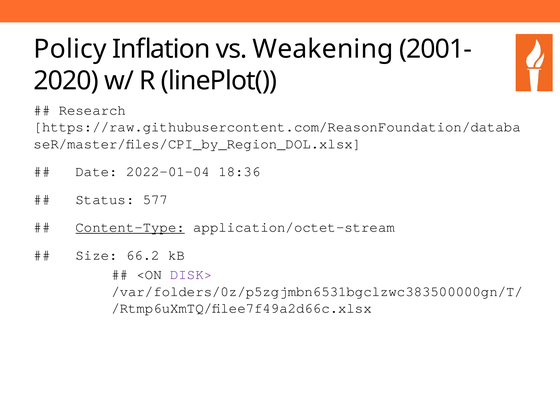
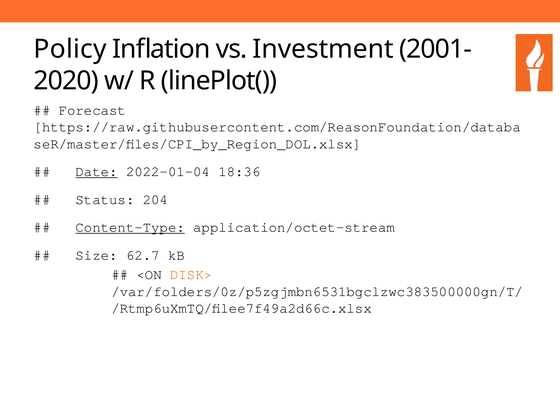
Weakening: Weakening -> Investment
Research: Research -> Forecast
Date underline: none -> present
577: 577 -> 204
66.2: 66.2 -> 62.7
DISK> colour: purple -> orange
